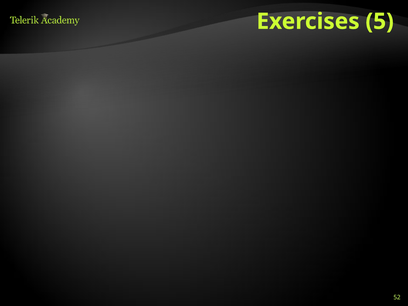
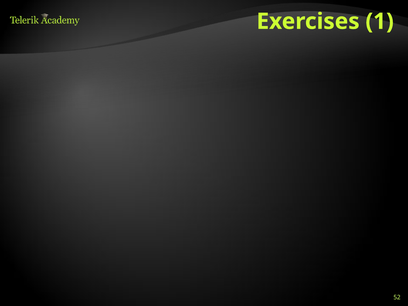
5: 5 -> 1
